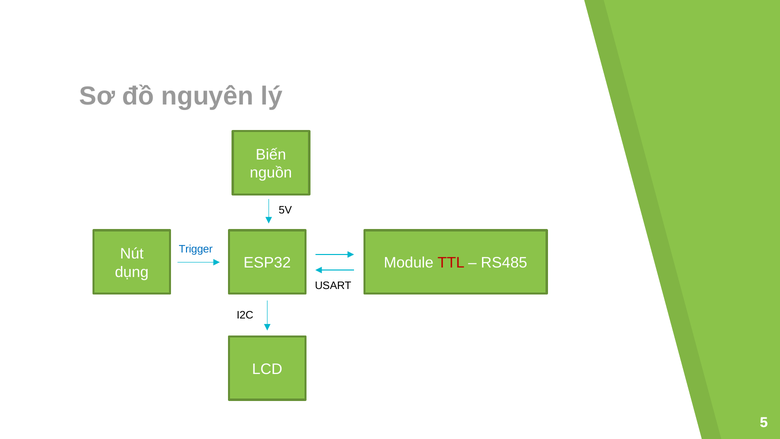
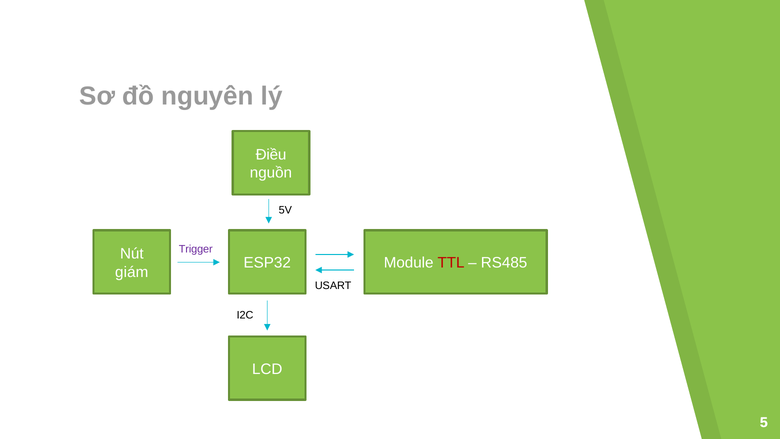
Biến: Biến -> Điều
Trigger colour: blue -> purple
dụng: dụng -> giám
